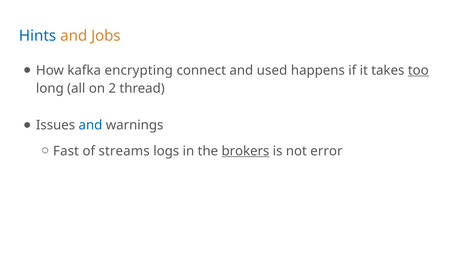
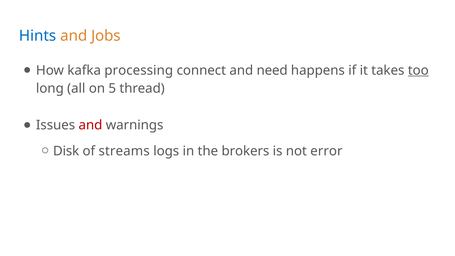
encrypting: encrypting -> processing
used: used -> need
2: 2 -> 5
and at (90, 125) colour: blue -> red
Fast: Fast -> Disk
brokers underline: present -> none
